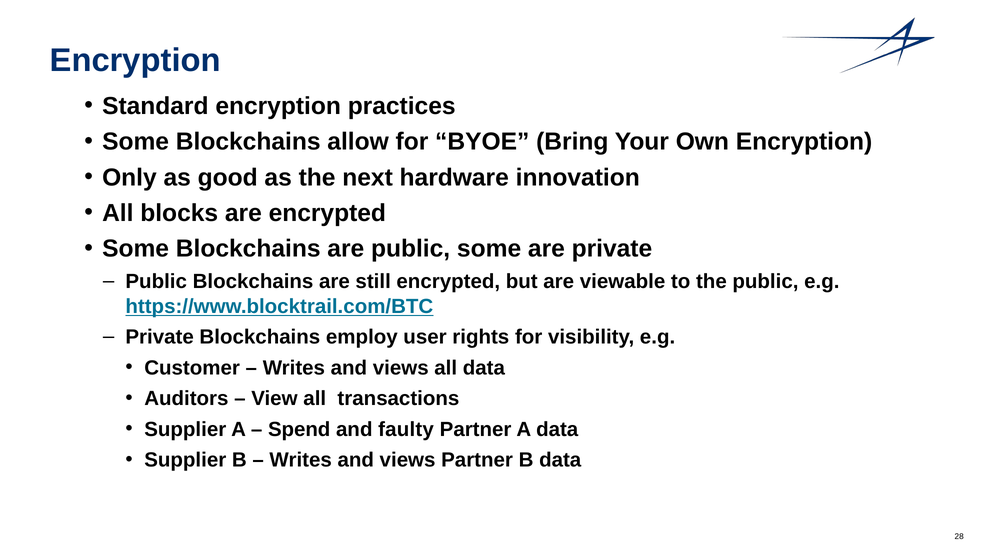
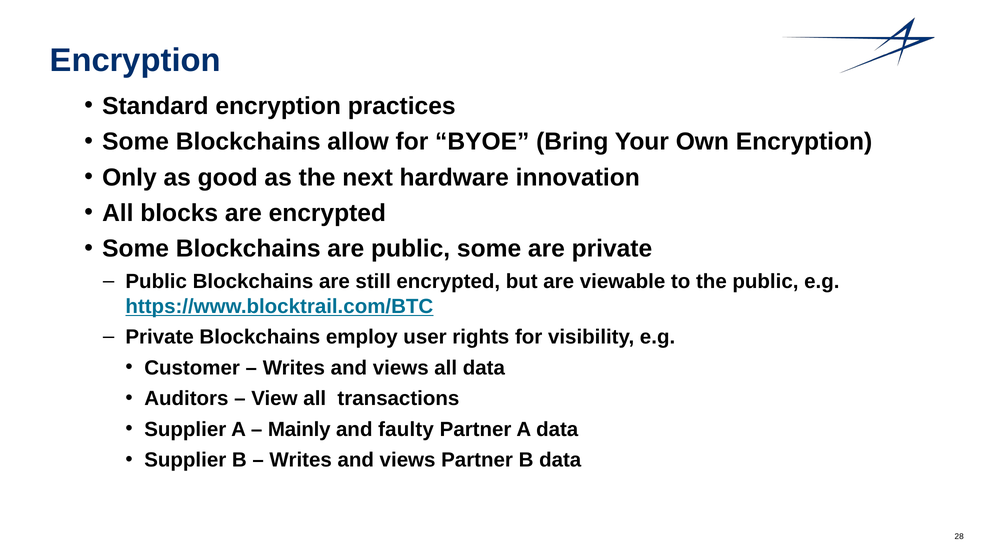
Spend: Spend -> Mainly
